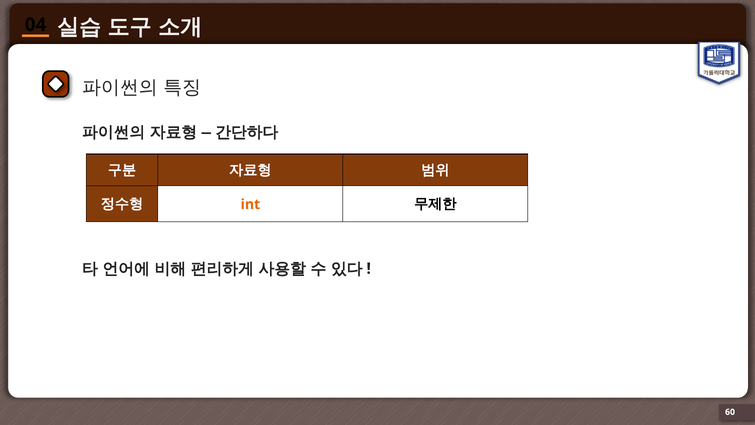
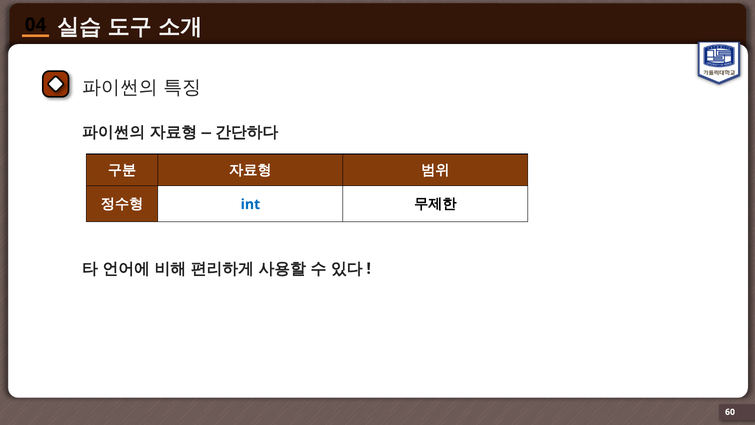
int colour: orange -> blue
